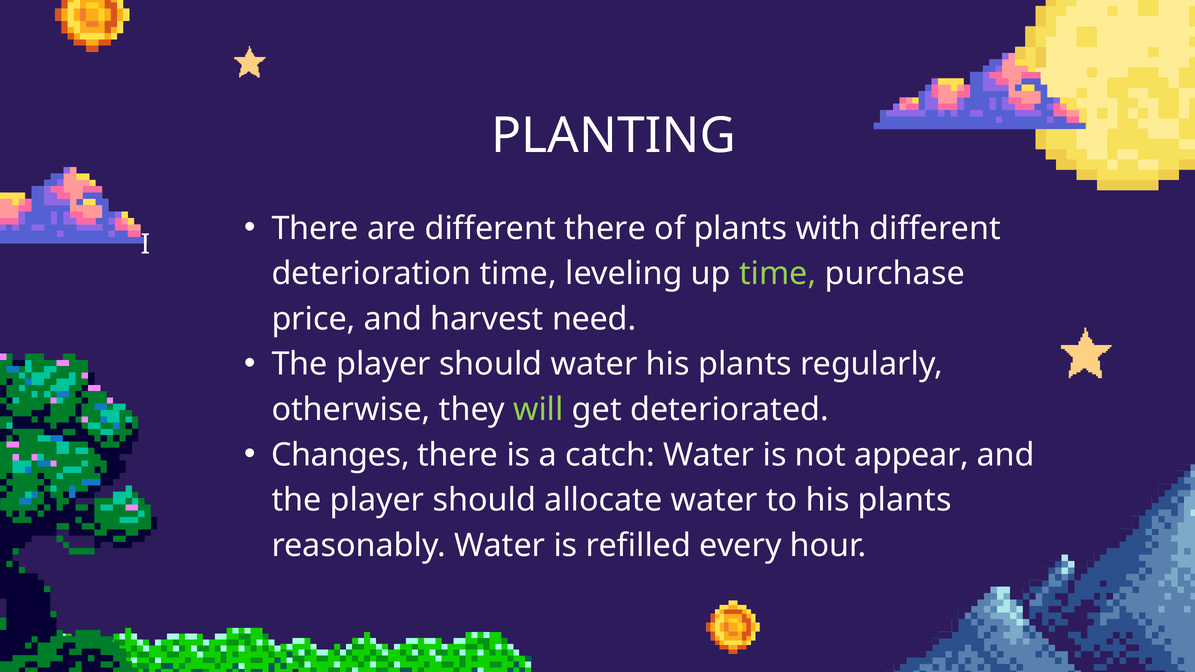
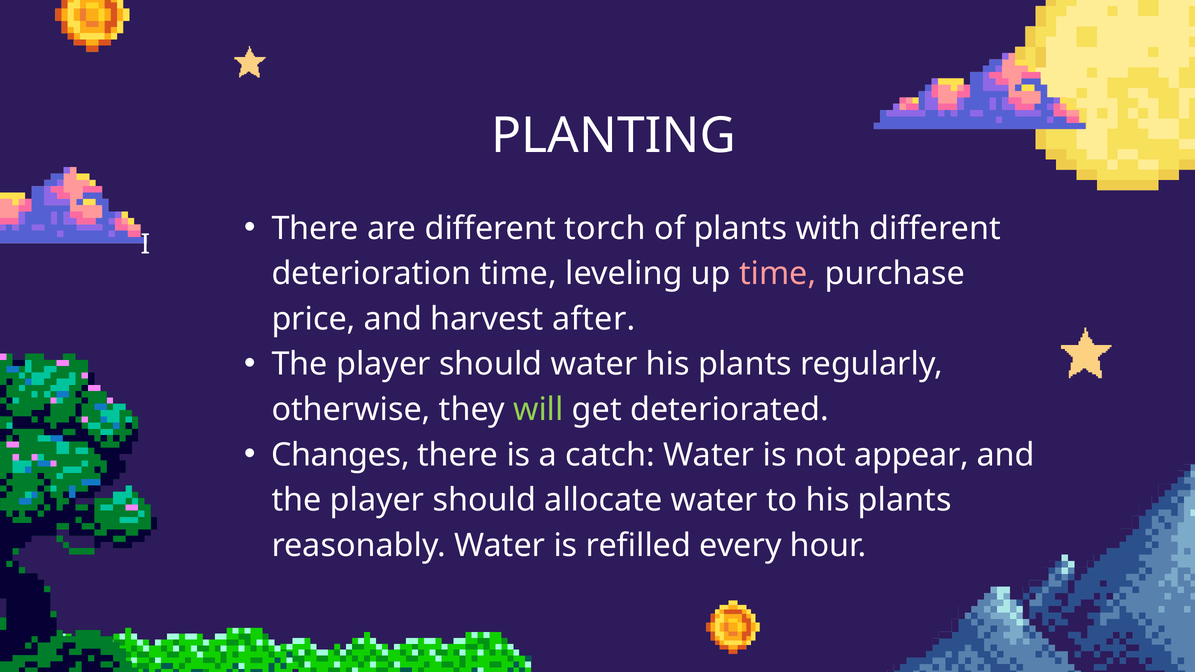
different there: there -> torch
time at (778, 274) colour: light green -> pink
need: need -> after
